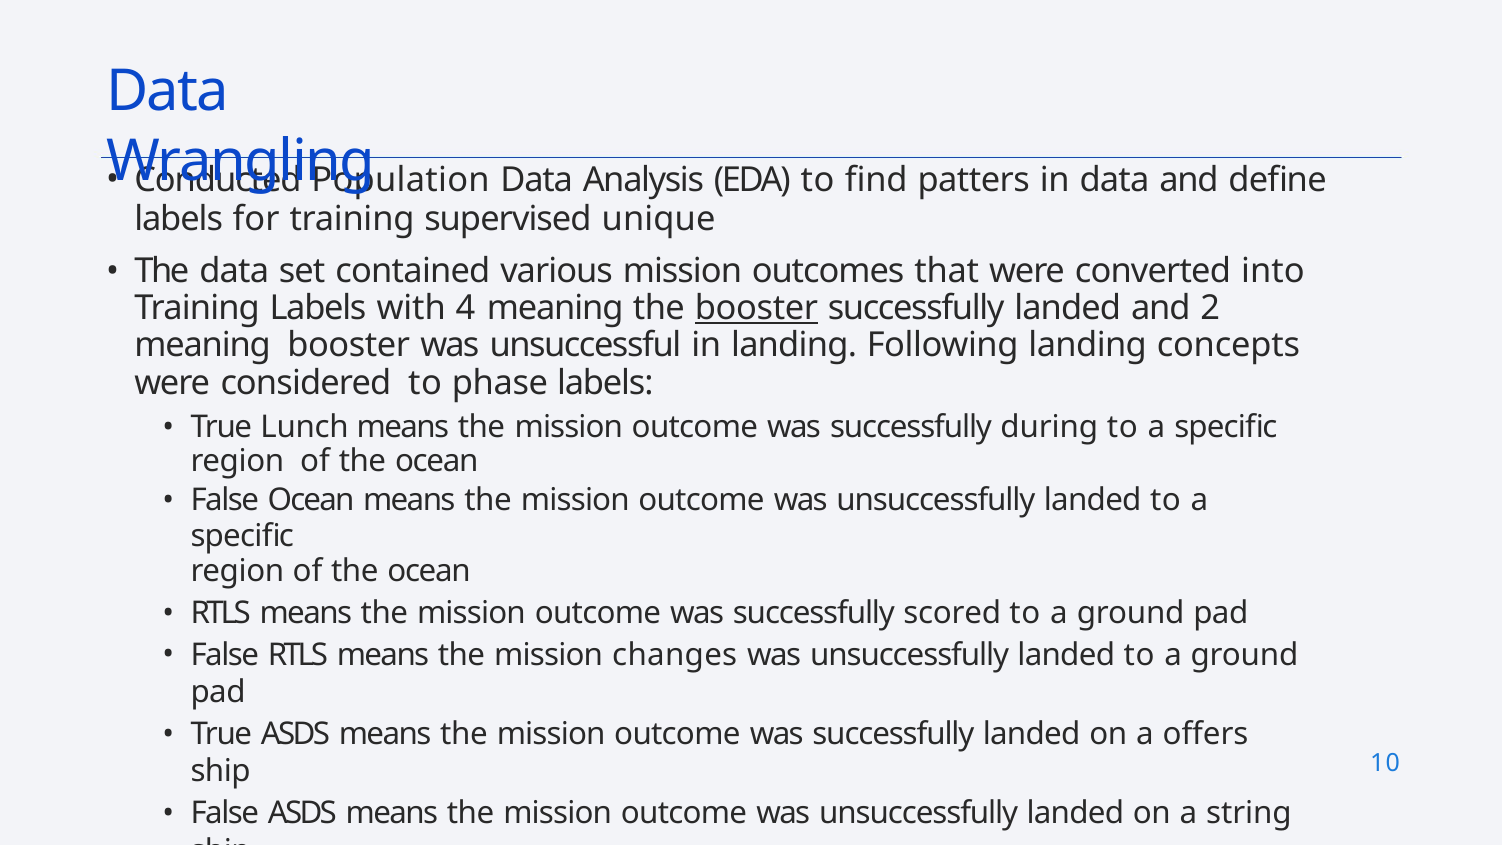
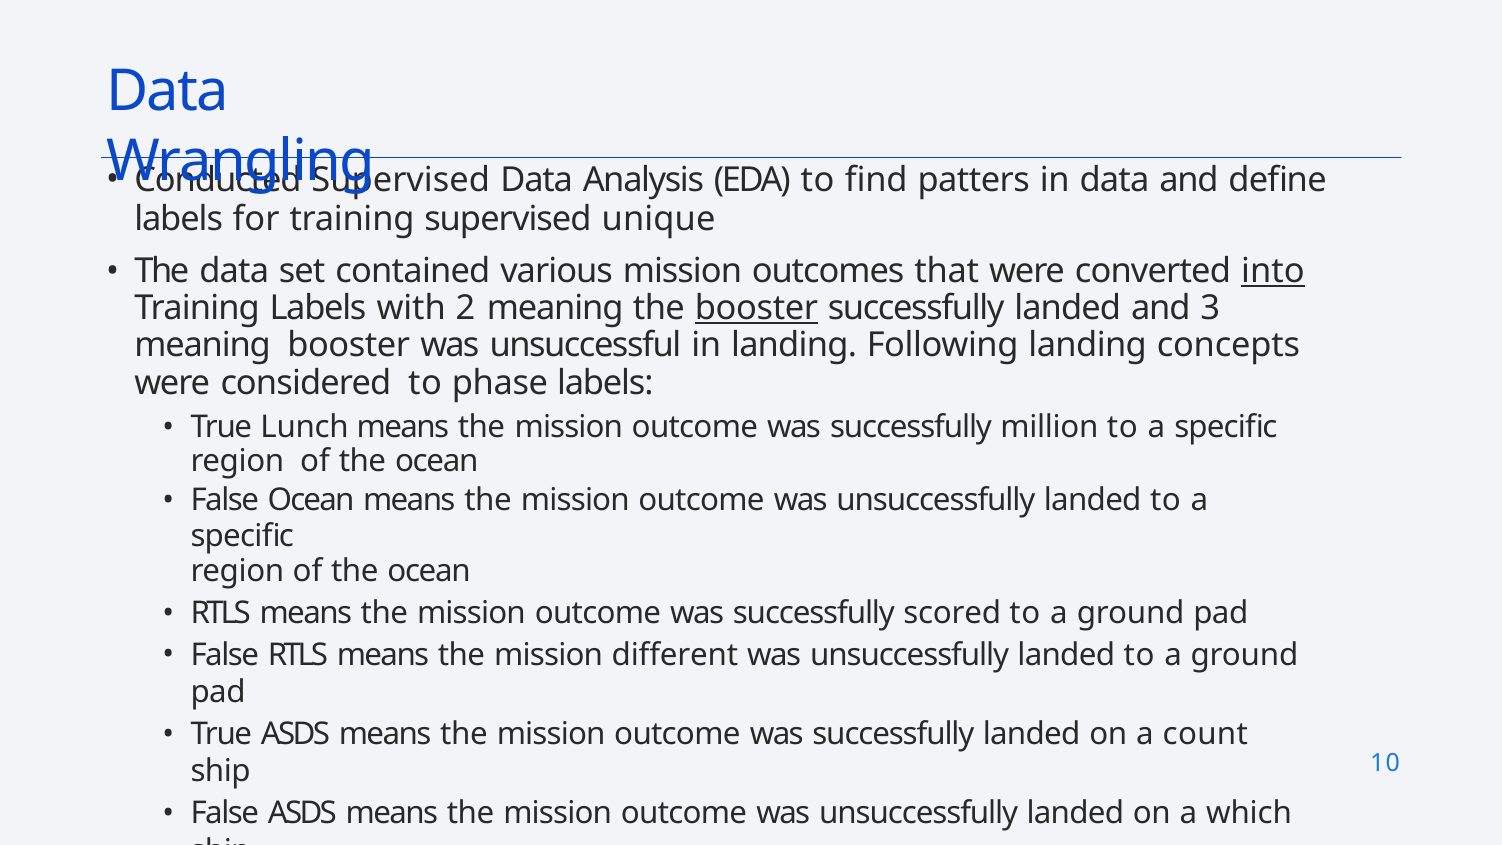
Population at (401, 180): Population -> Supervised
into underline: none -> present
4: 4 -> 2
2: 2 -> 3
during: during -> million
changes: changes -> different
offers: offers -> count
string: string -> which
